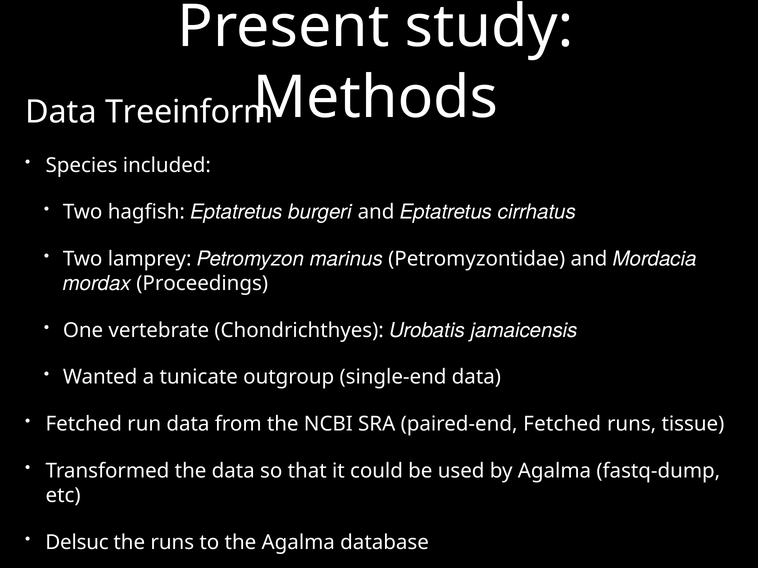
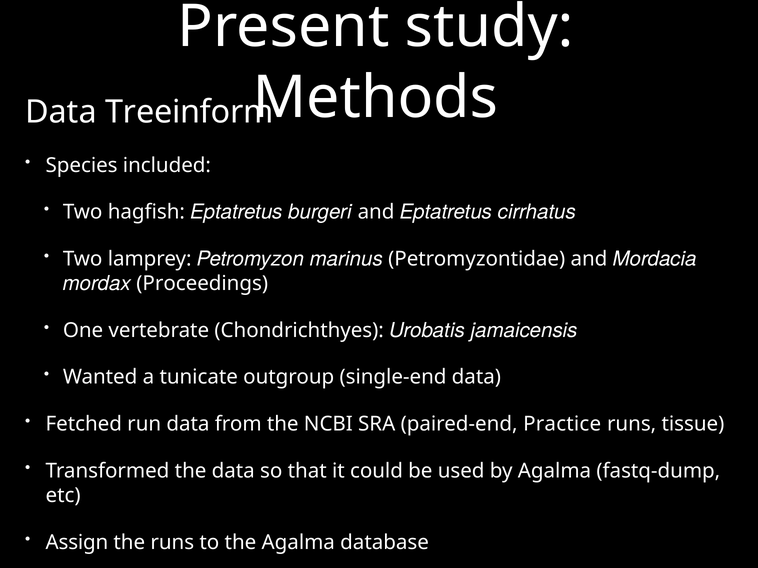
paired-end Fetched: Fetched -> Practice
Delsuc: Delsuc -> Assign
